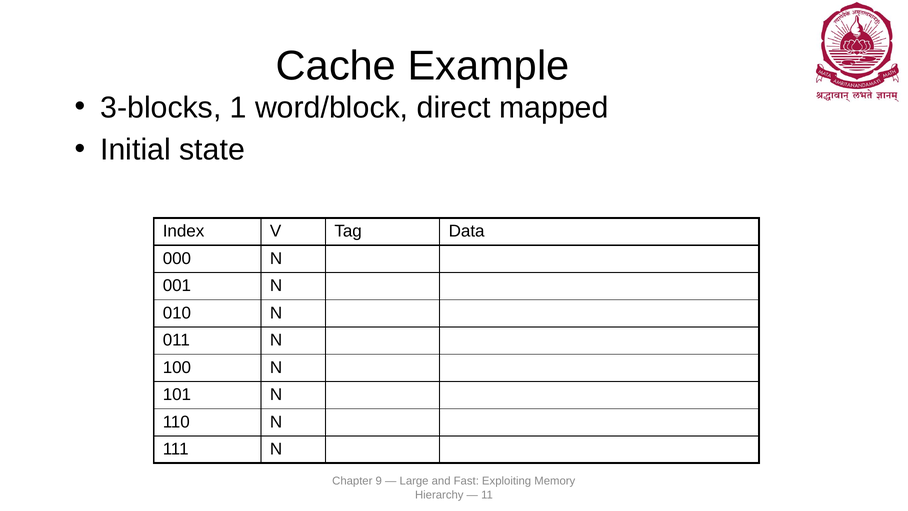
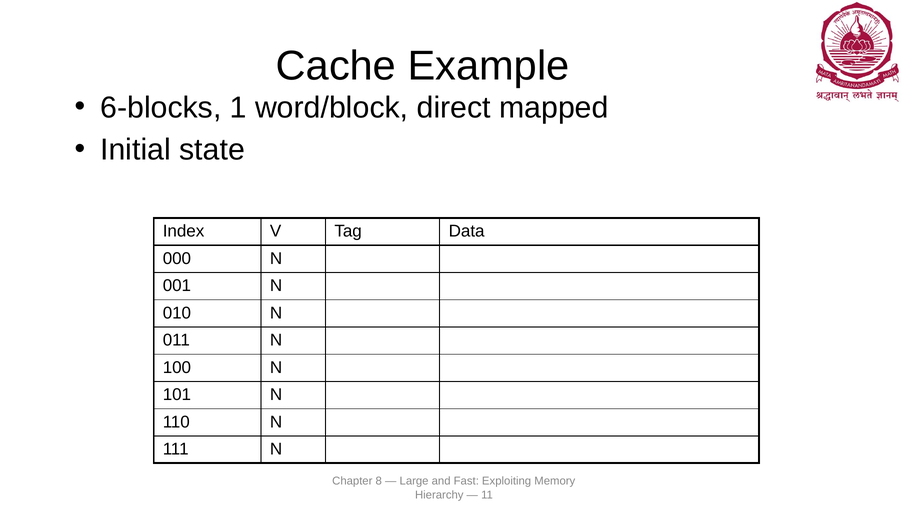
3-blocks: 3-blocks -> 6-blocks
9: 9 -> 8
